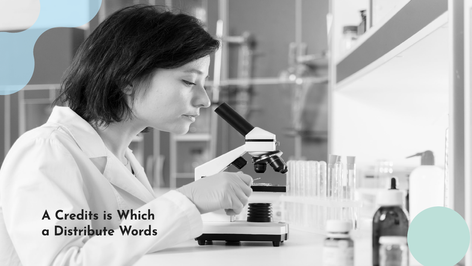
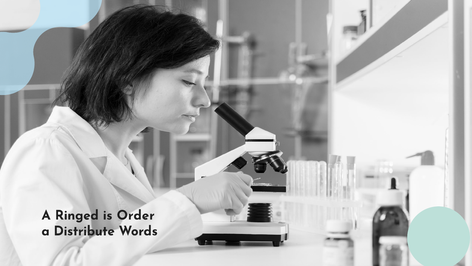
Credits: Credits -> Ringed
Which: Which -> Order
